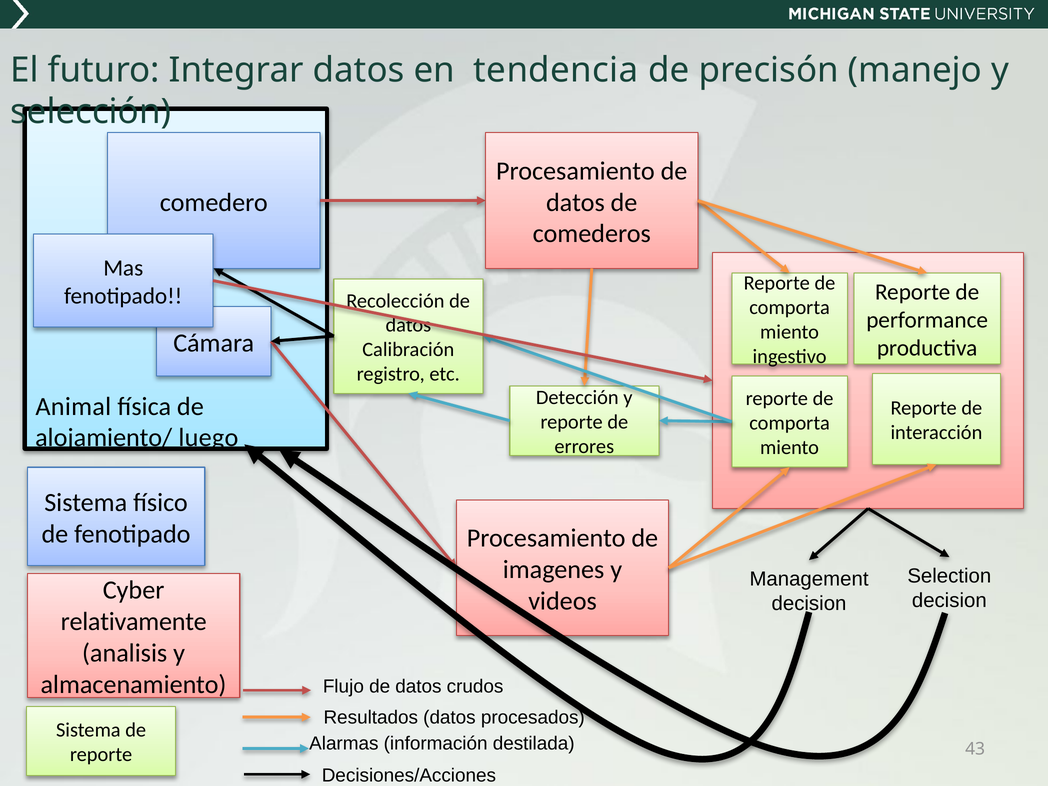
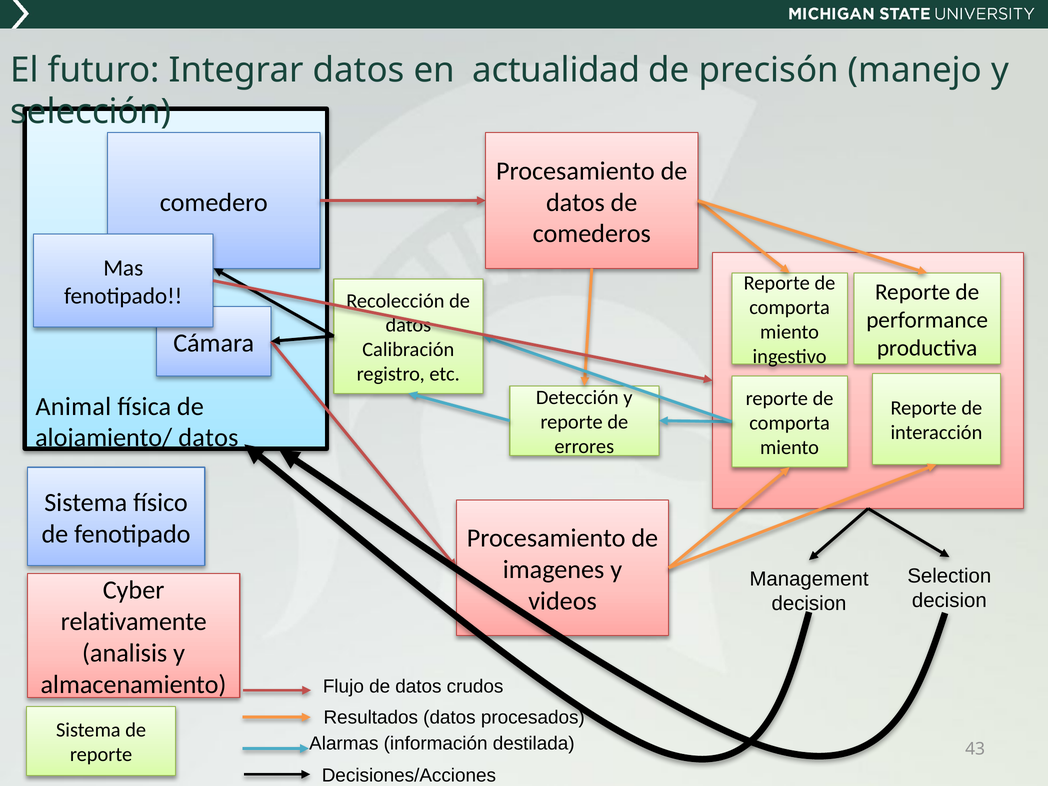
tendencia: tendencia -> actualidad
alojamiento/ luego: luego -> datos
